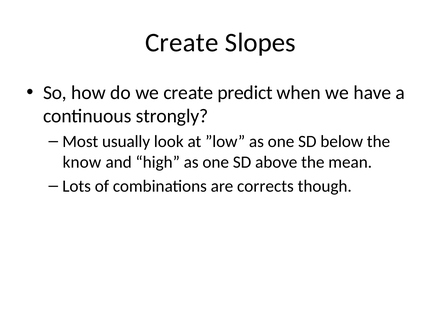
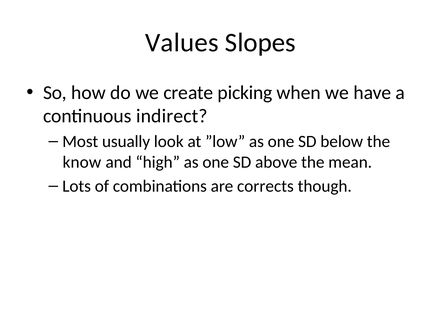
Create at (182, 43): Create -> Values
predict: predict -> picking
strongly: strongly -> indirect
